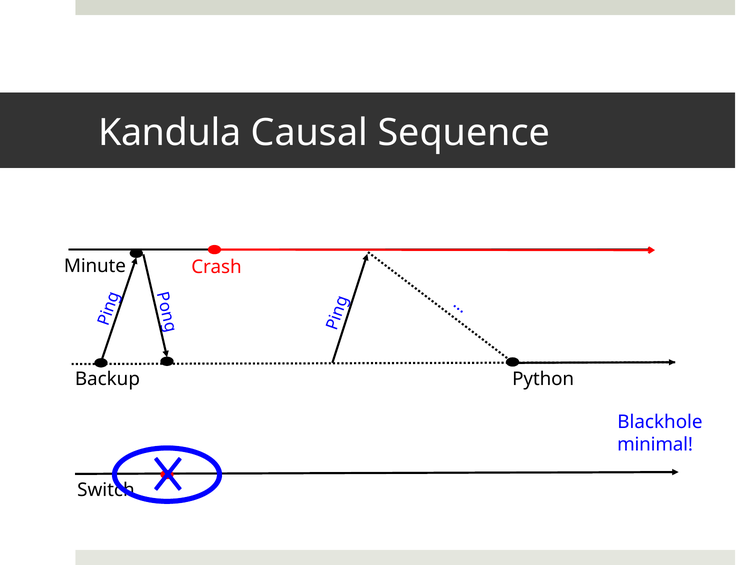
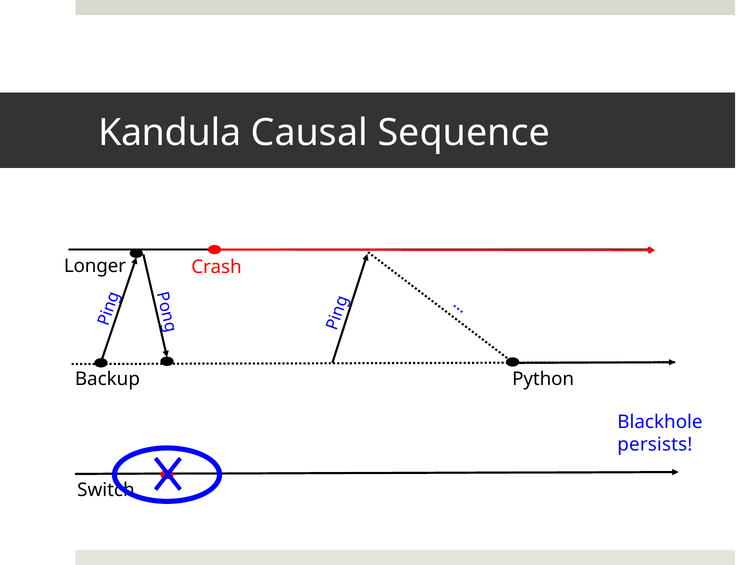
Minute: Minute -> Longer
minimal: minimal -> persists
